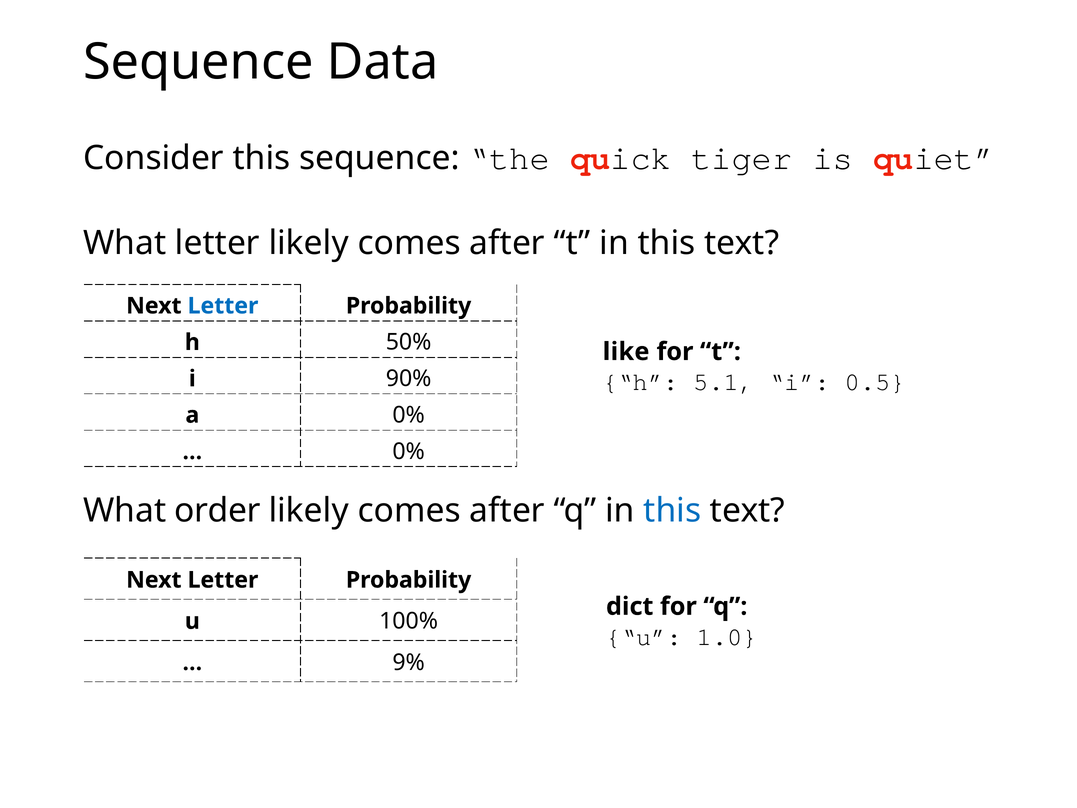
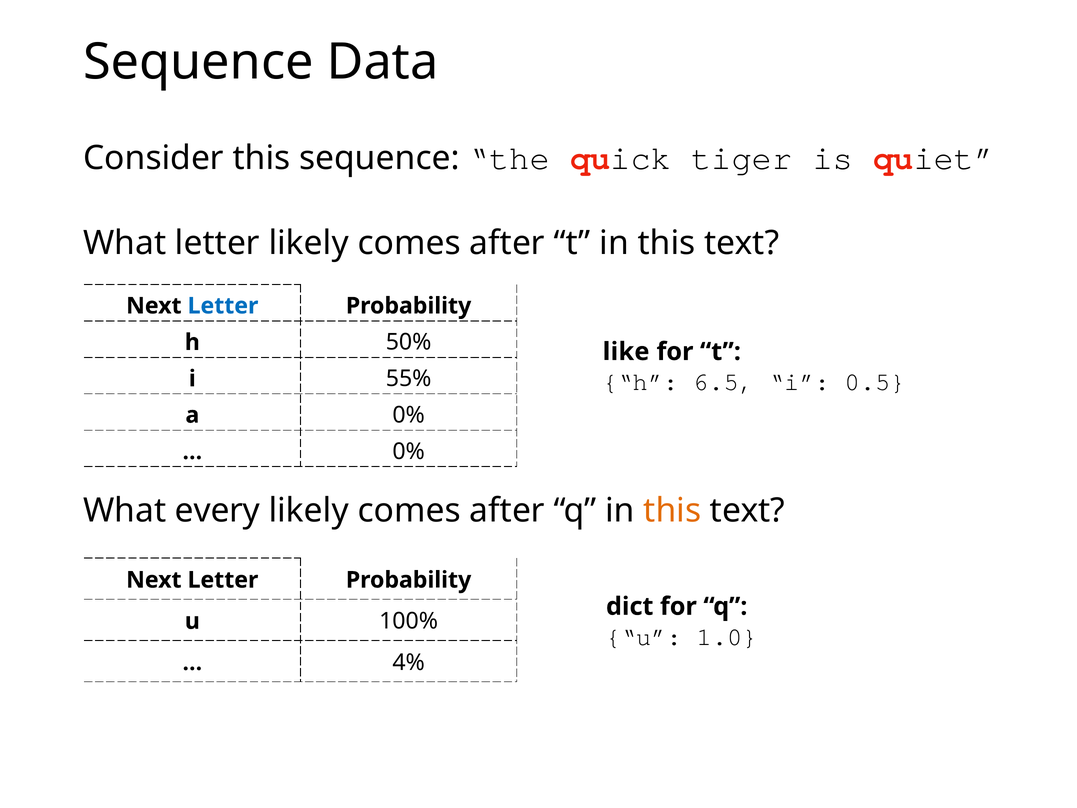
5.1: 5.1 -> 6.5
90%: 90% -> 55%
order: order -> every
this at (672, 510) colour: blue -> orange
9%: 9% -> 4%
